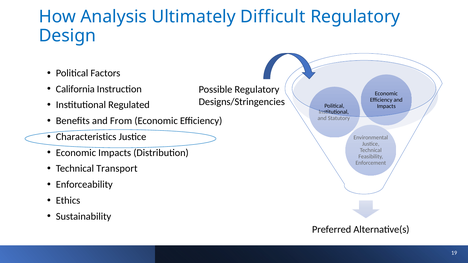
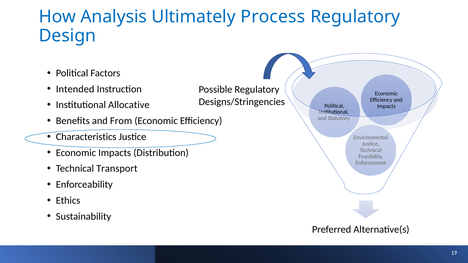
Difficult: Difficult -> Process
California: California -> Intended
Regulated: Regulated -> Allocative
